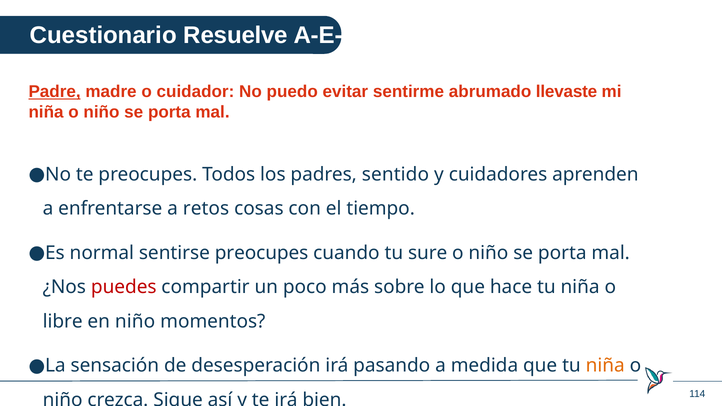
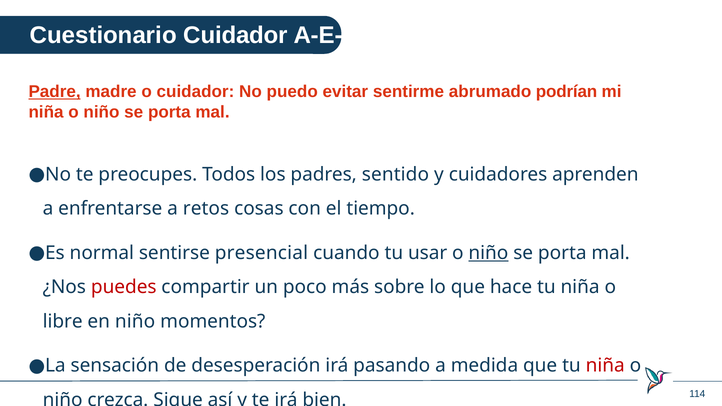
Cuestionario Resuelve: Resuelve -> Cuidador
llevaste: llevaste -> podrían
sentirse preocupes: preocupes -> presencial
sure: sure -> usar
niño at (488, 253) underline: none -> present
niña at (605, 366) colour: orange -> red
